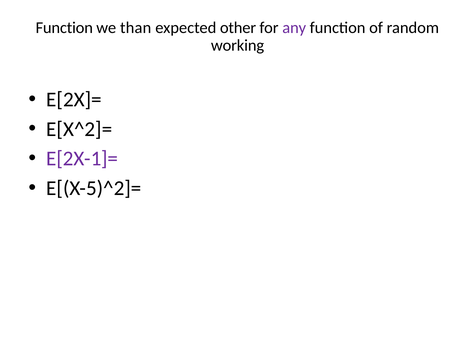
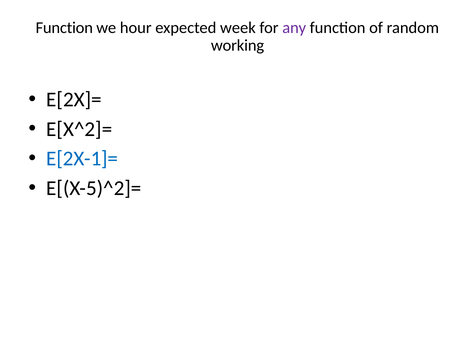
than: than -> hour
other: other -> week
E[2X-1]= colour: purple -> blue
